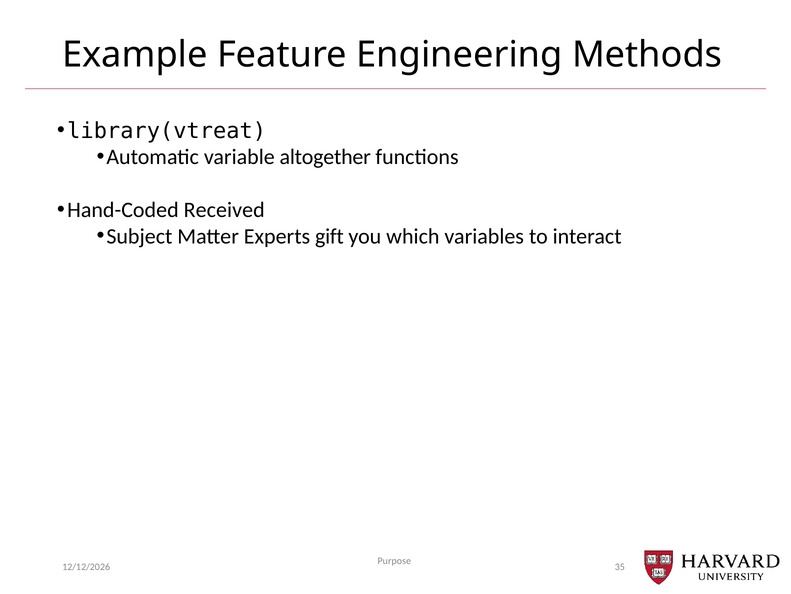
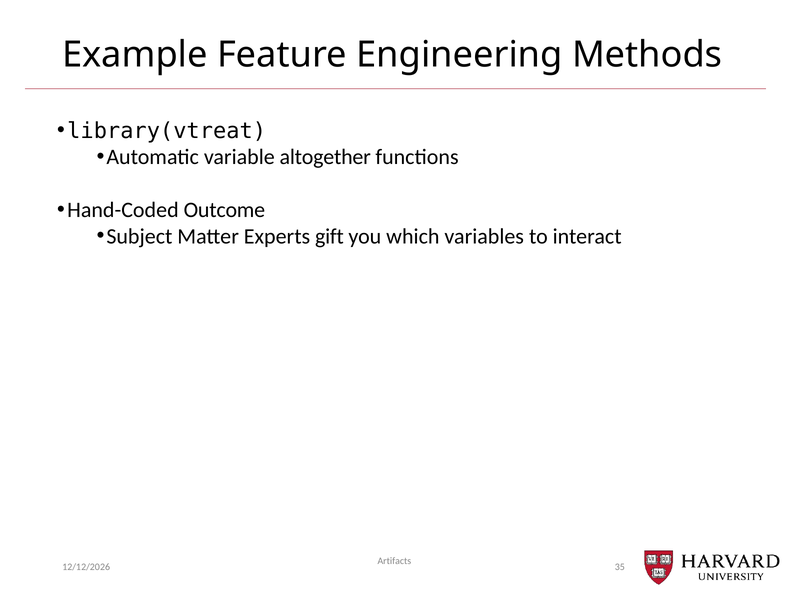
Received: Received -> Outcome
Purpose: Purpose -> Artifacts
